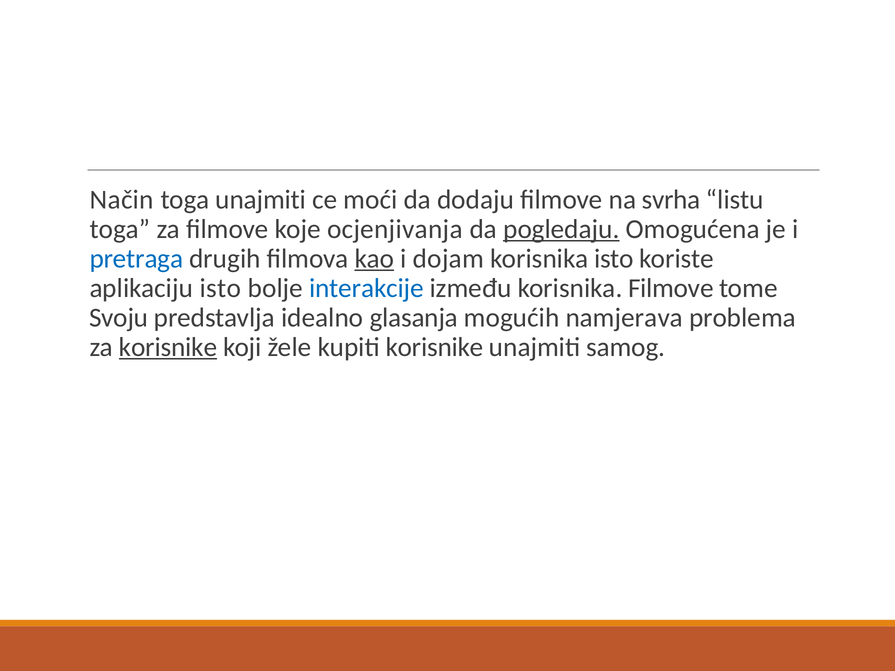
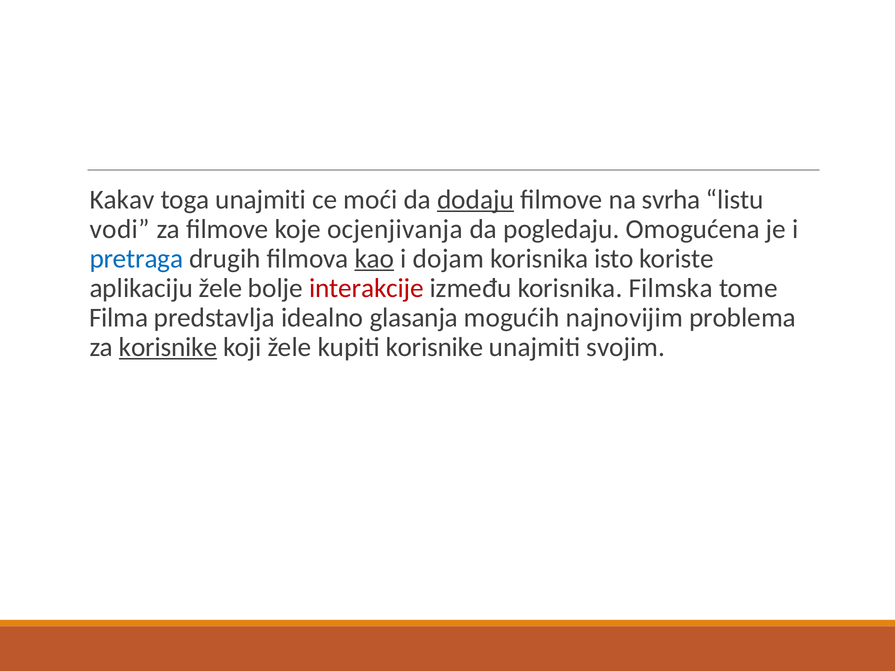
Način: Način -> Kakav
dodaju underline: none -> present
toga at (120, 229): toga -> vodi
pogledaju underline: present -> none
aplikaciju isto: isto -> žele
interakcije colour: blue -> red
korisnika Filmove: Filmove -> Filmska
Svoju: Svoju -> Filma
namjerava: namjerava -> najnovijim
samog: samog -> svojim
